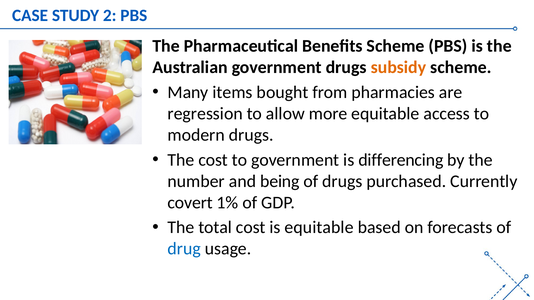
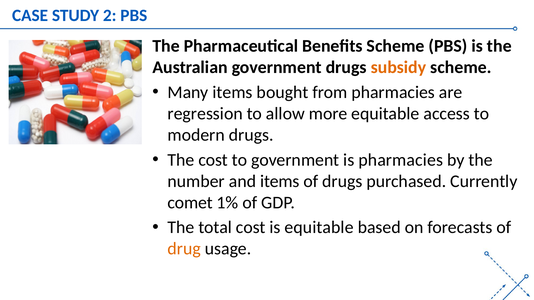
is differencing: differencing -> pharmacies
and being: being -> items
covert: covert -> comet
drug colour: blue -> orange
